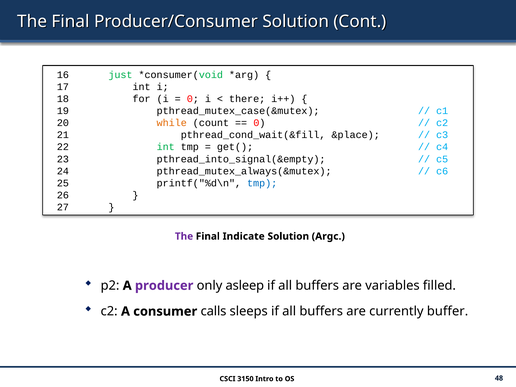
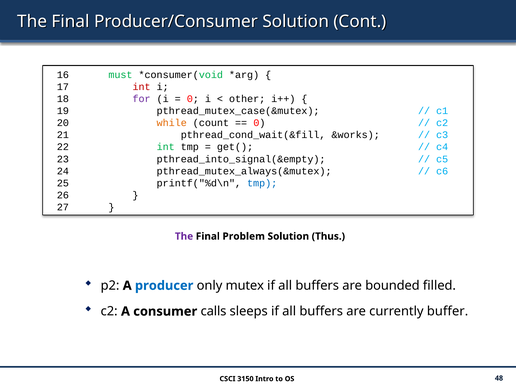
just: just -> must
int at (142, 87) colour: black -> red
for colour: black -> purple
there: there -> other
&place: &place -> &works
Indicate: Indicate -> Problem
Argc: Argc -> Thus
producer colour: purple -> blue
asleep: asleep -> mutex
variables: variables -> bounded
